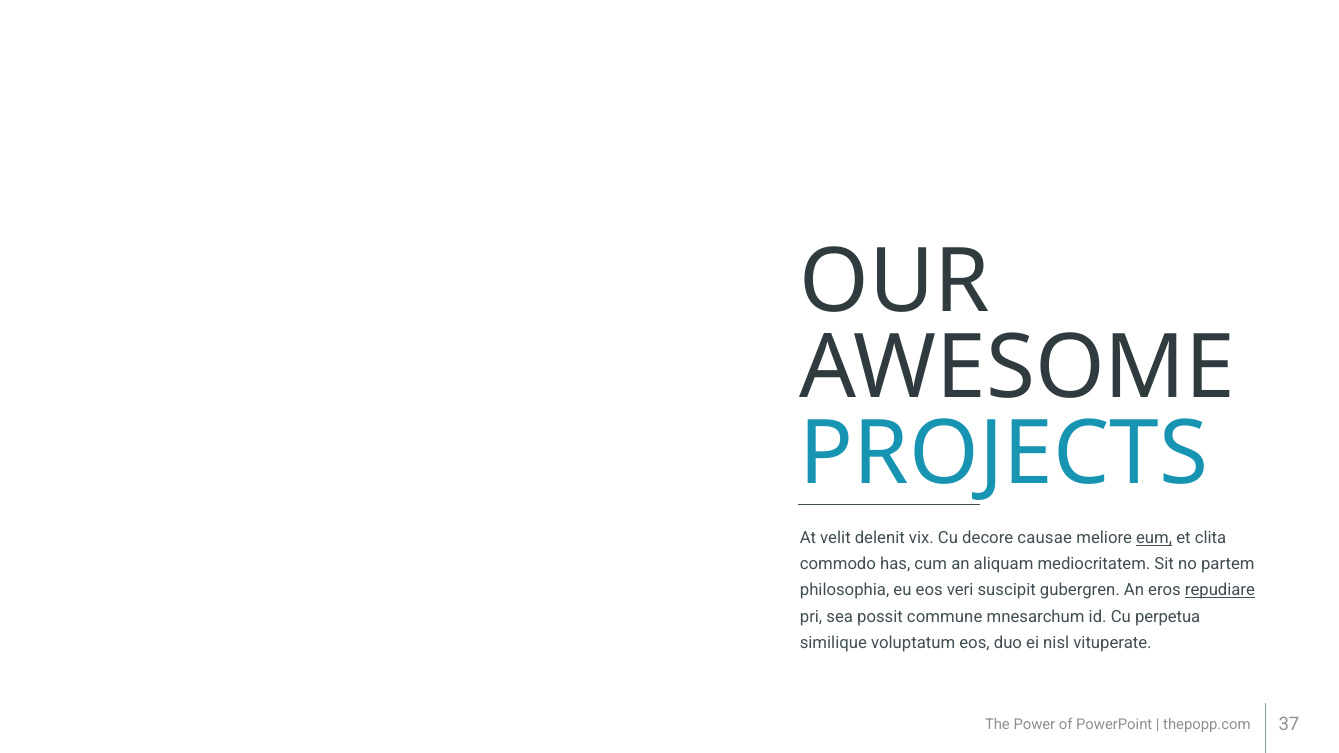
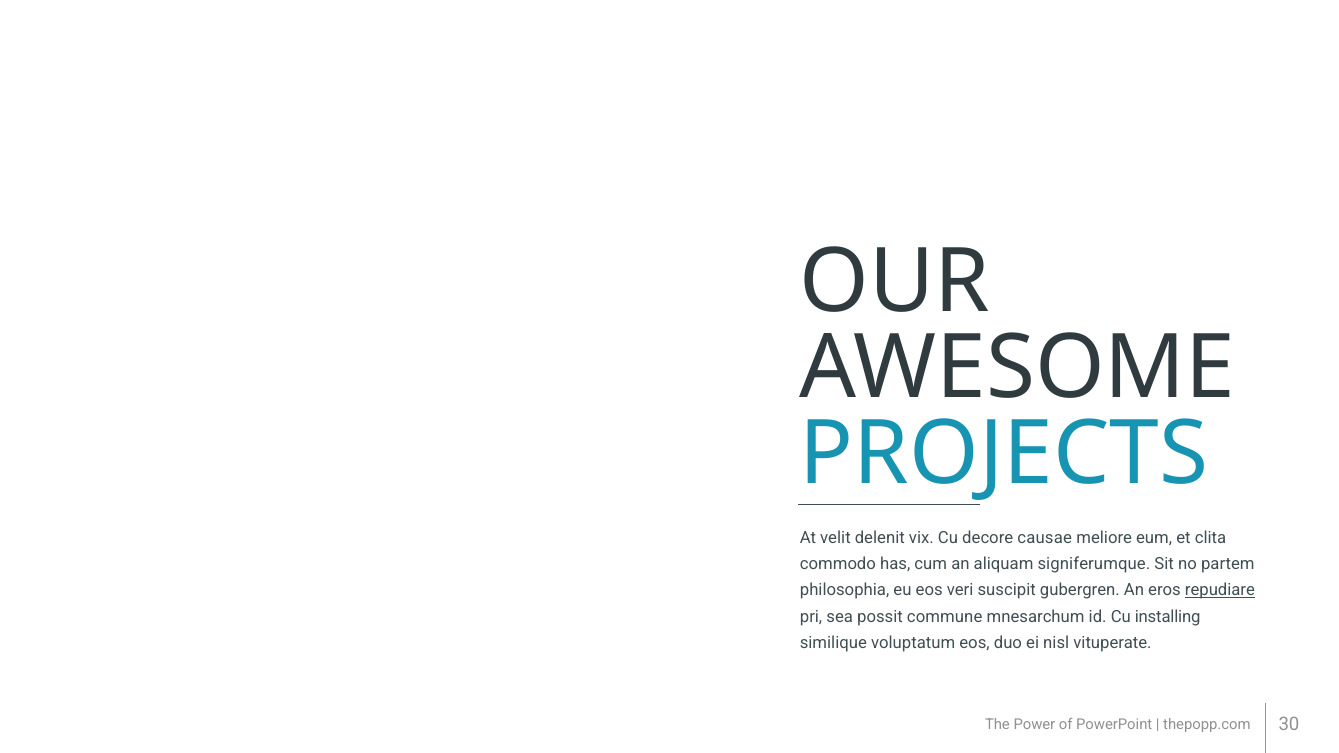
eum underline: present -> none
mediocritatem: mediocritatem -> signiferumque
perpetua: perpetua -> installing
37: 37 -> 30
